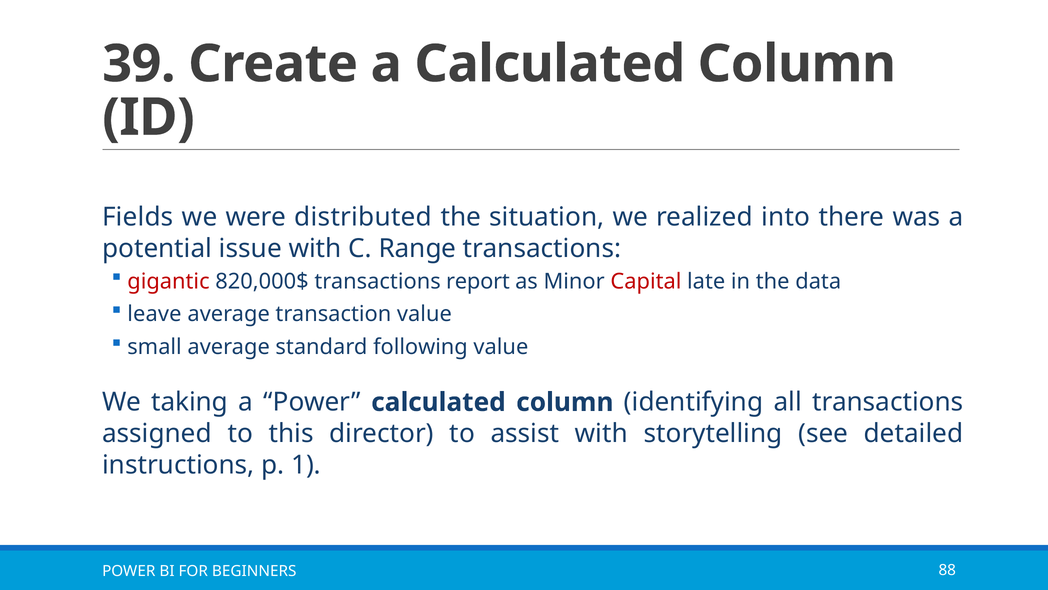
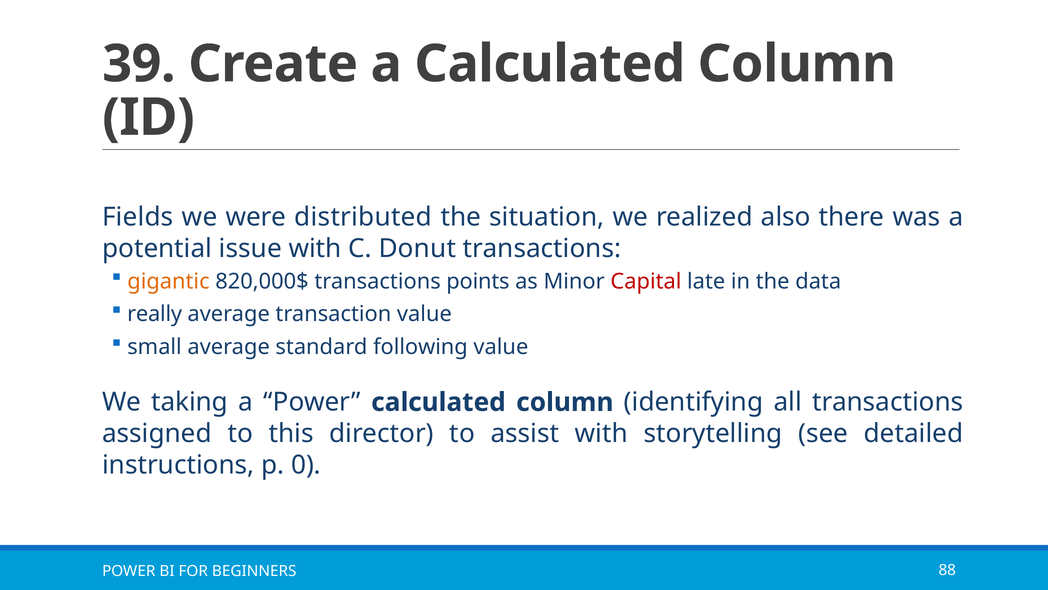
into: into -> also
Range: Range -> Donut
gigantic colour: red -> orange
report: report -> points
leave: leave -> really
1: 1 -> 0
